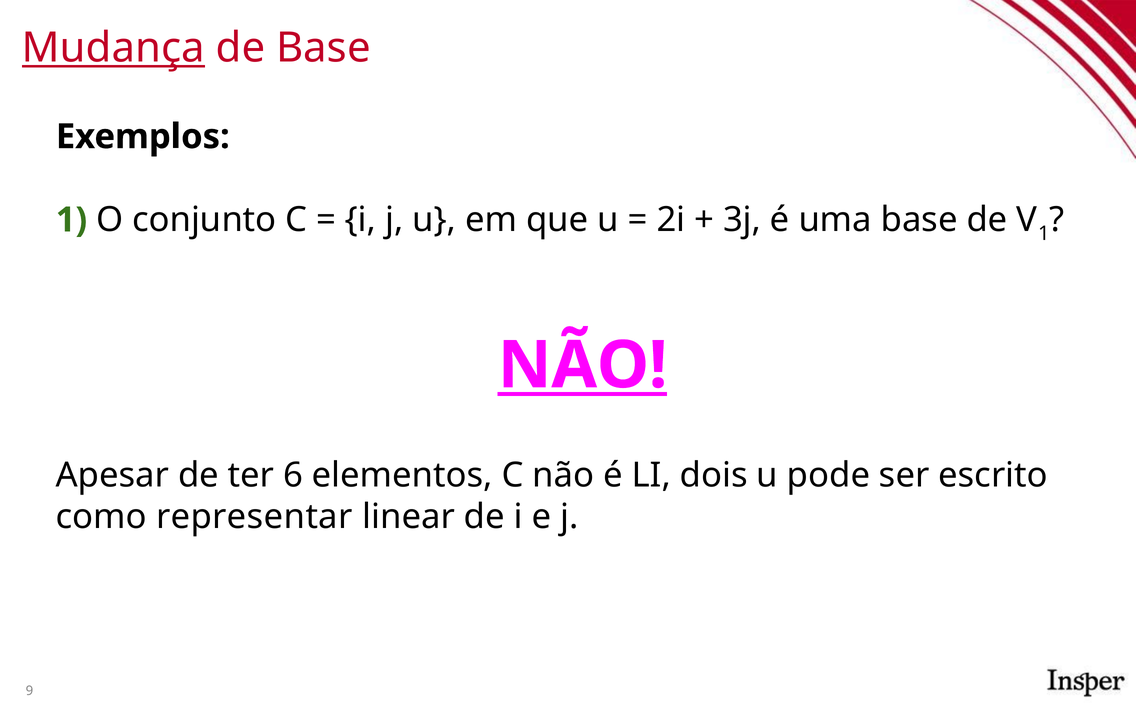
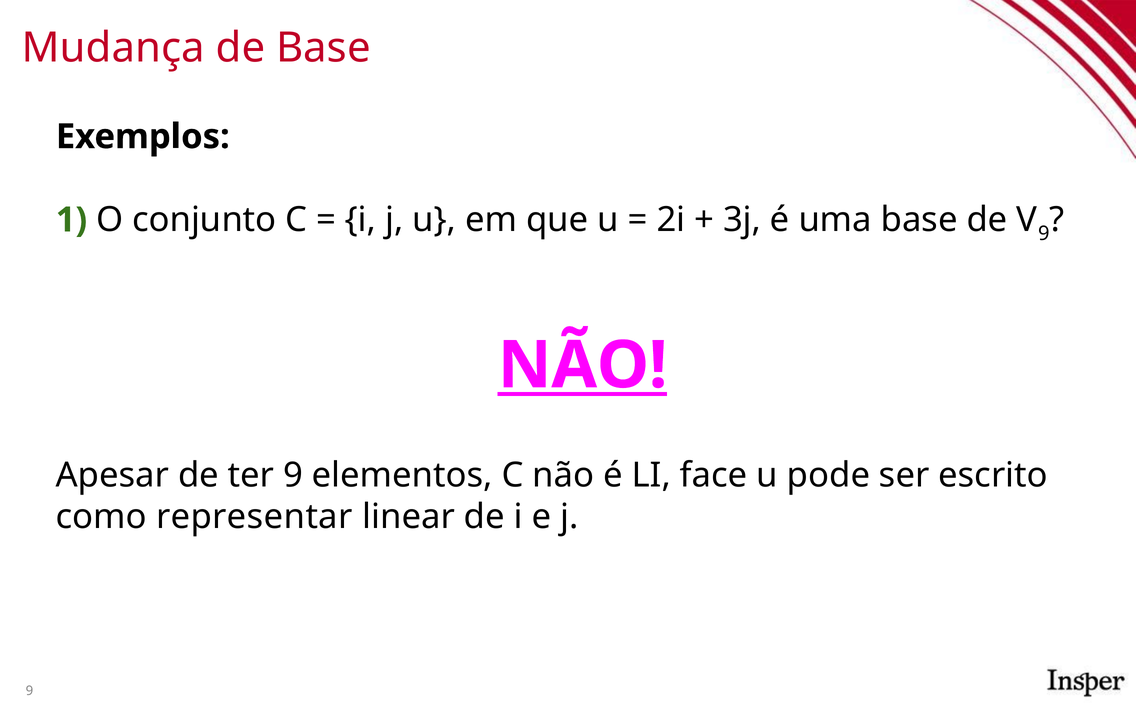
Mudança underline: present -> none
1 at (1044, 233): 1 -> 9
ter 6: 6 -> 9
dois: dois -> face
